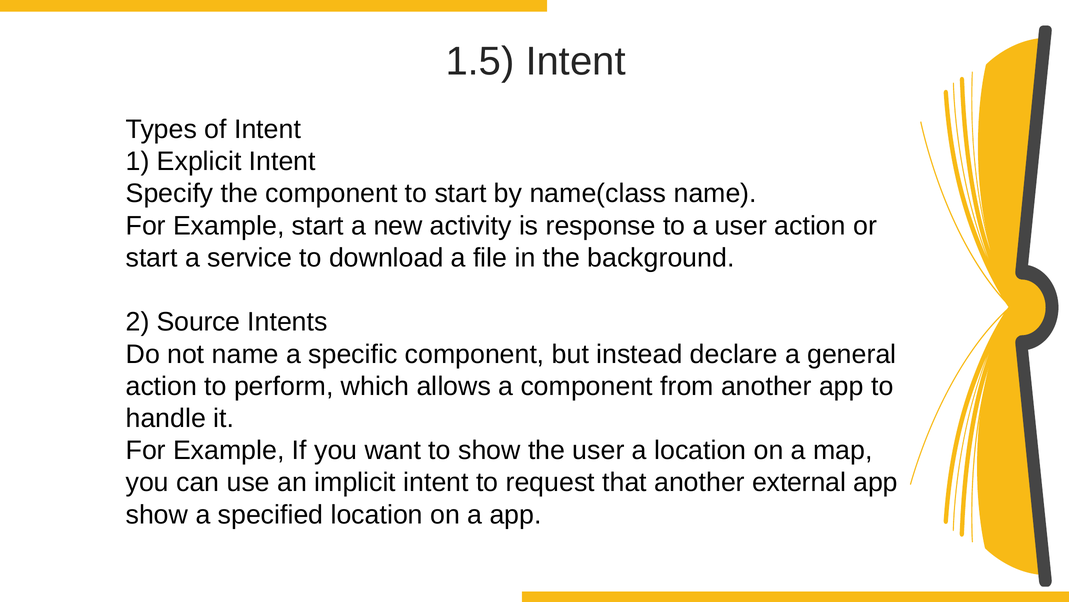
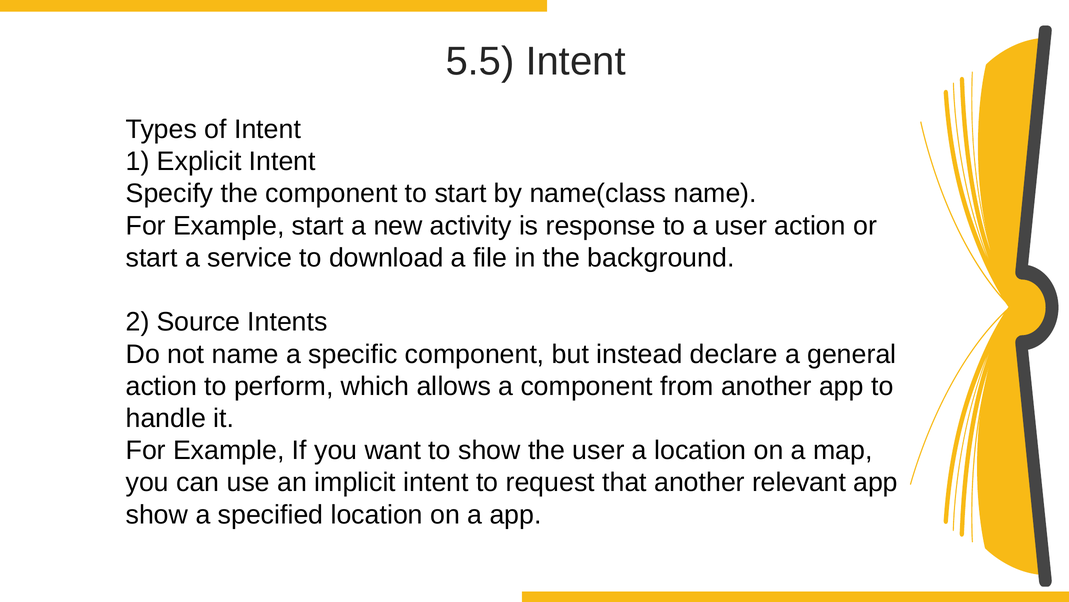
1.5: 1.5 -> 5.5
external: external -> relevant
